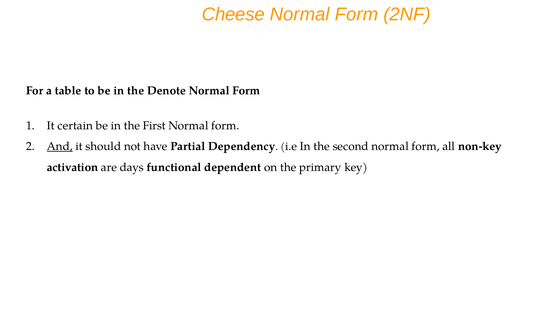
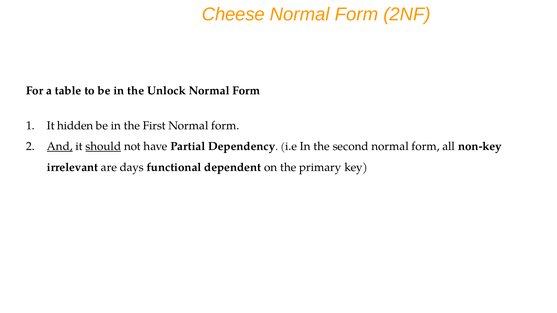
Denote: Denote -> Unlock
certain: certain -> hidden
should underline: none -> present
activation: activation -> irrelevant
